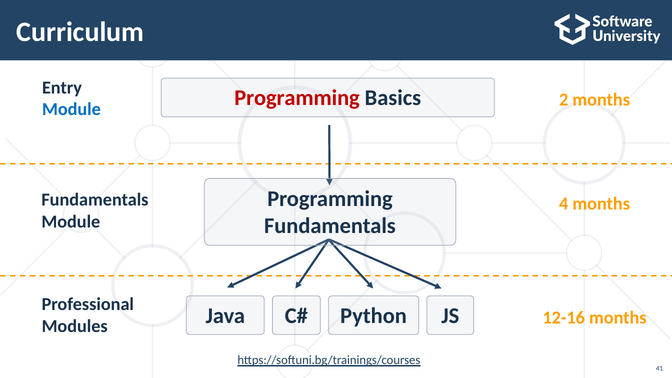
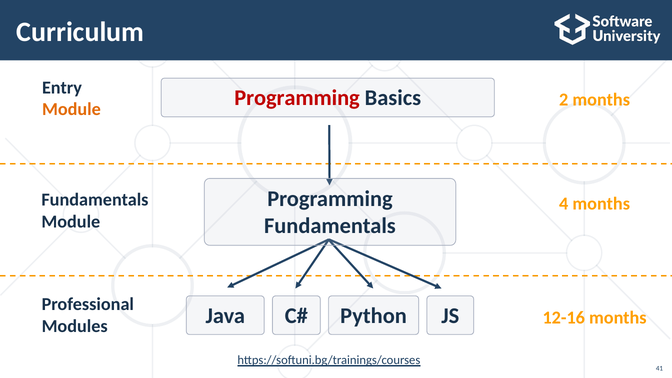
Module at (71, 109) colour: blue -> orange
